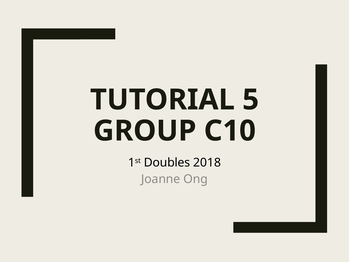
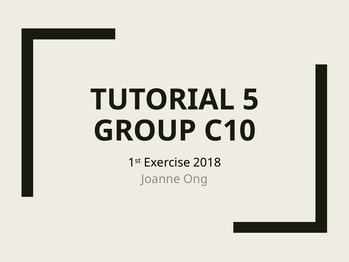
Doubles: Doubles -> Exercise
